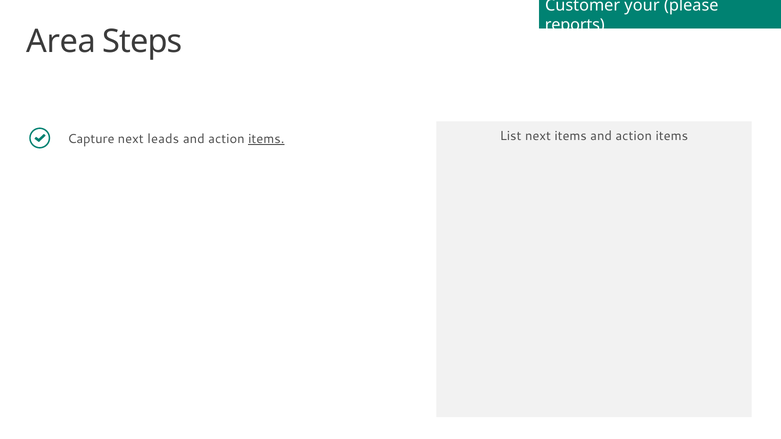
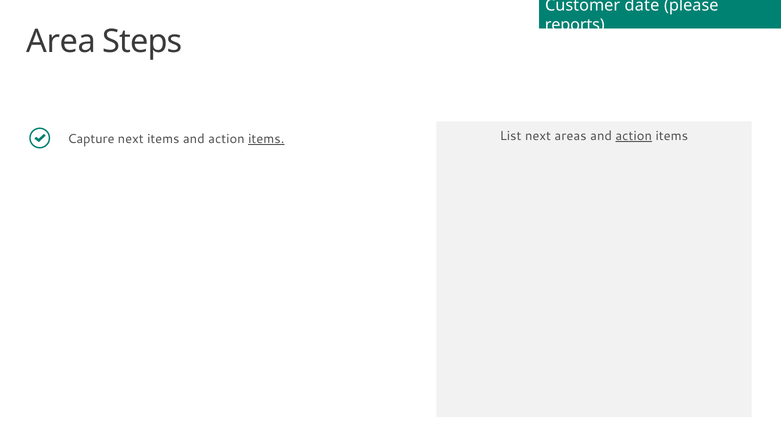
your: your -> date
next leads: leads -> items
next items: items -> areas
action at (634, 136) underline: none -> present
